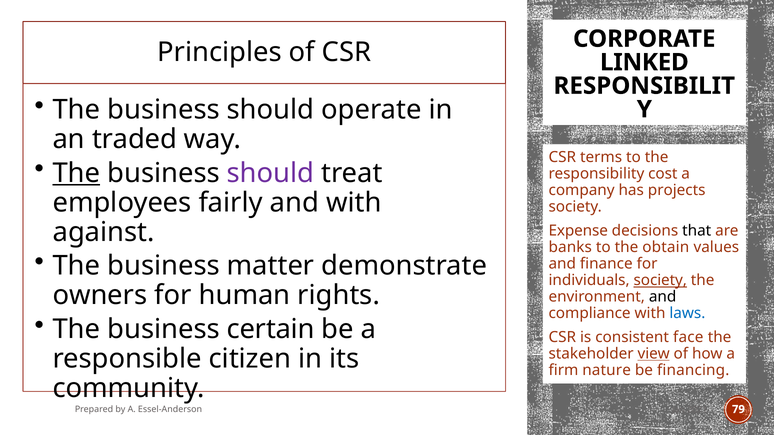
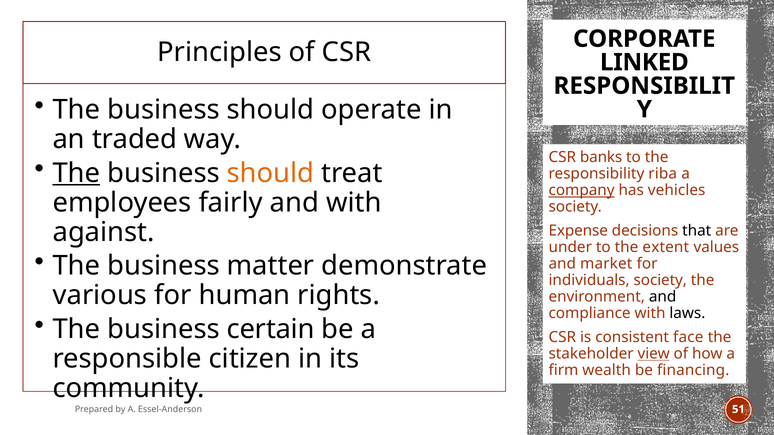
terms: terms -> banks
should at (271, 173) colour: purple -> orange
cost: cost -> riba
company underline: none -> present
projects: projects -> vehicles
banks: banks -> under
obtain: obtain -> extent
finance: finance -> market
society at (660, 281) underline: present -> none
owners: owners -> various
laws colour: blue -> black
nature: nature -> wealth
79: 79 -> 51
